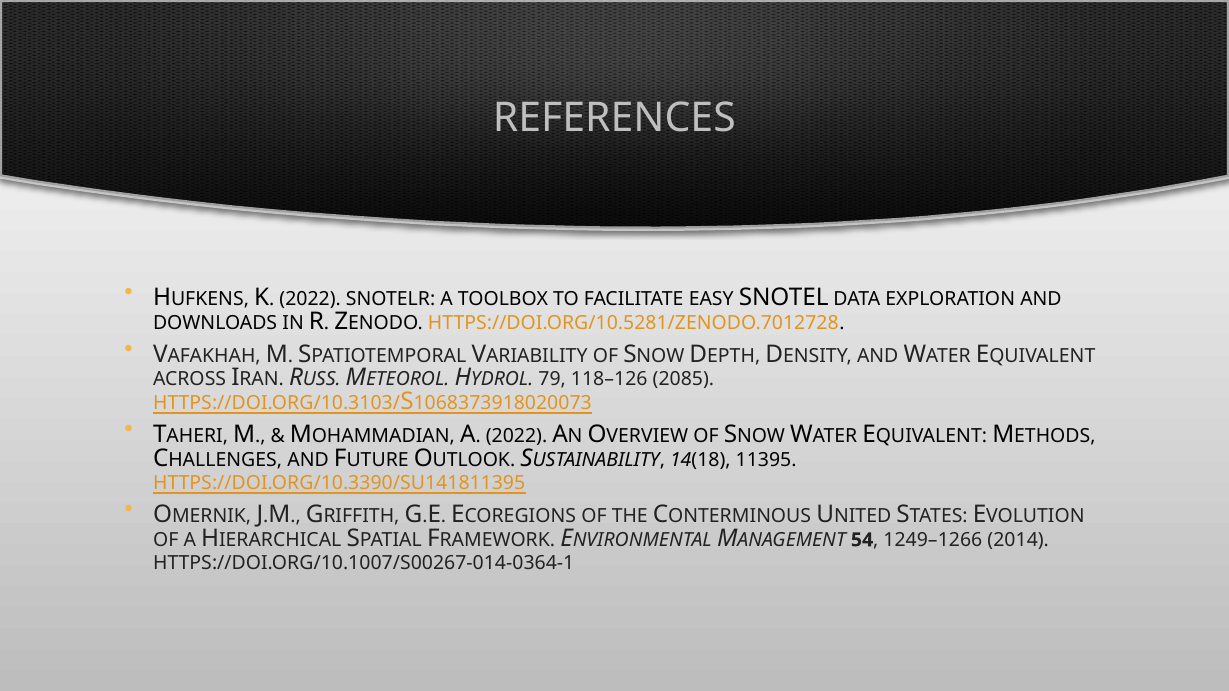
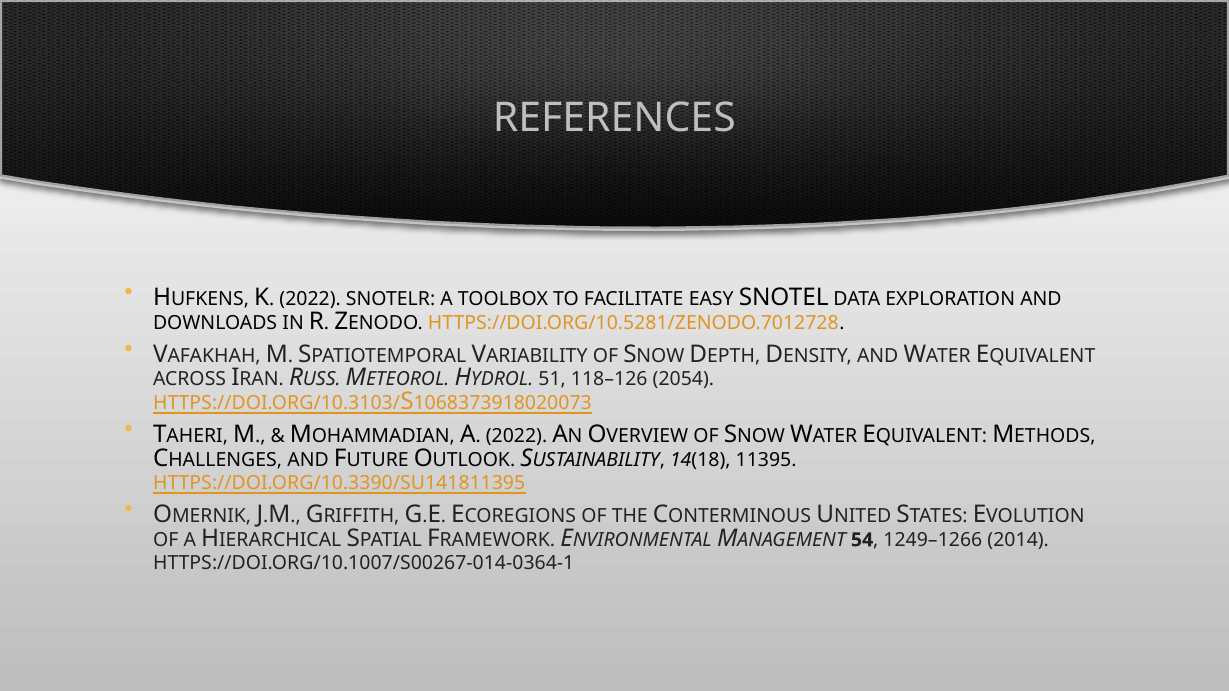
79: 79 -> 51
2085: 2085 -> 2054
